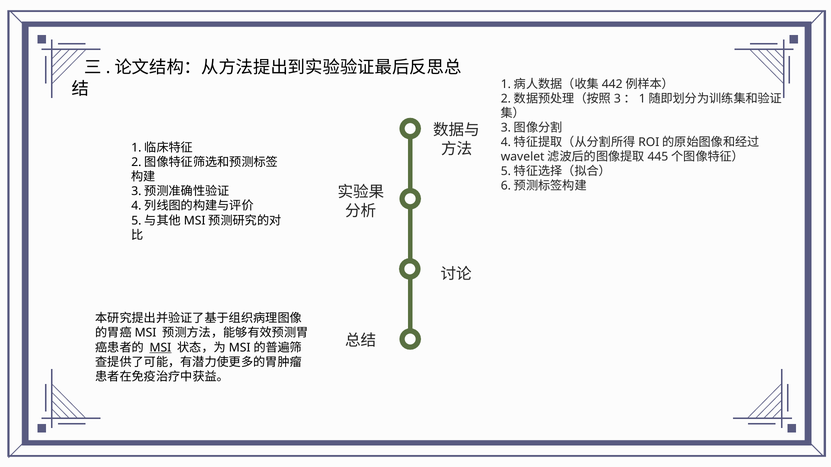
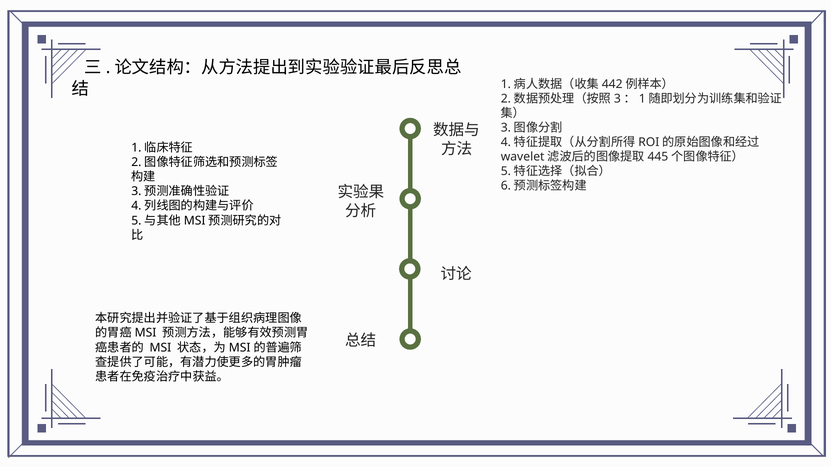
MSI underline: present -> none
